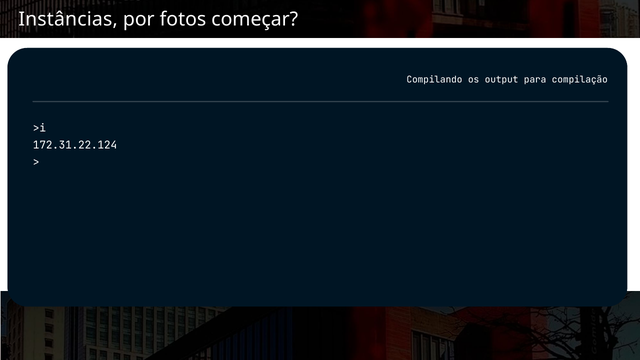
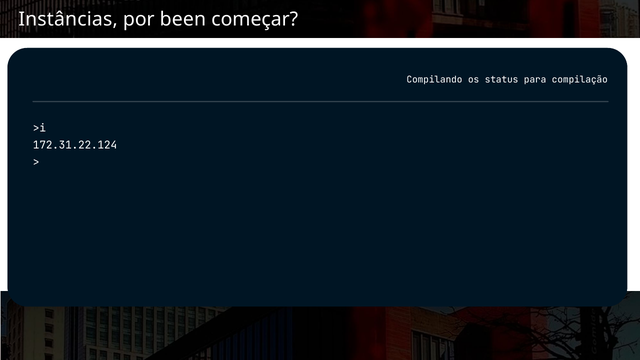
fotos: fotos -> been
output: output -> status
